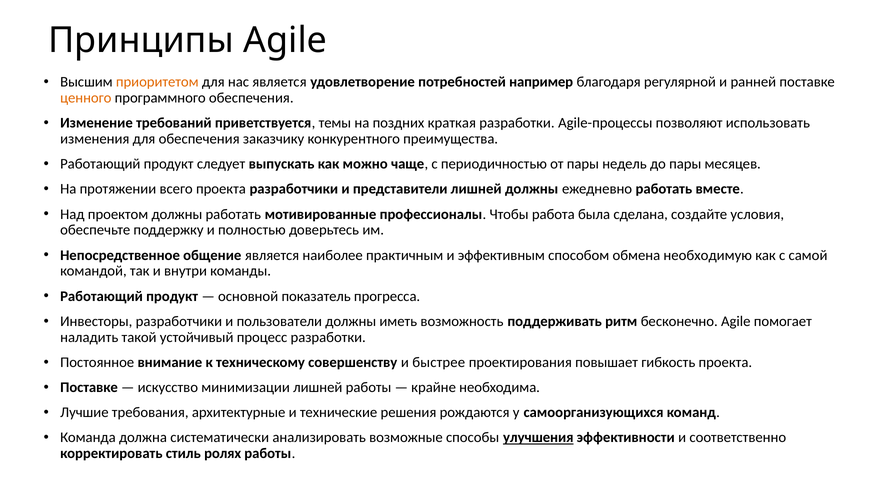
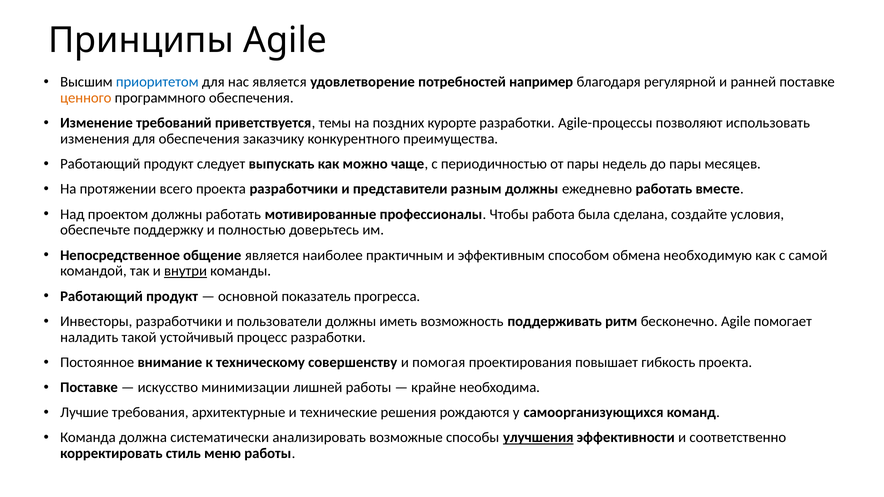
приоритетом colour: orange -> blue
краткая: краткая -> курорте
представители лишней: лишней -> разным
внутри underline: none -> present
быстрее: быстрее -> помогая
ролях: ролях -> меню
